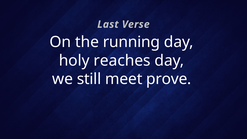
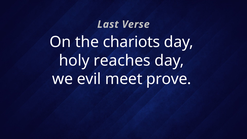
running: running -> chariots
still: still -> evil
